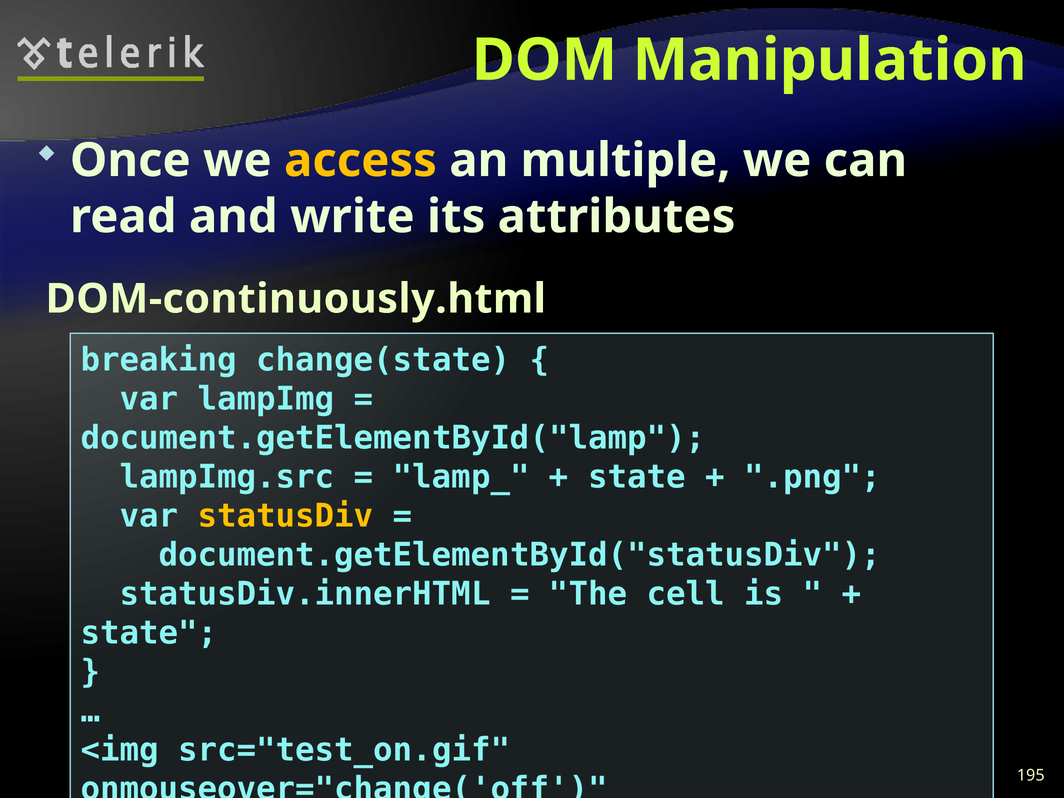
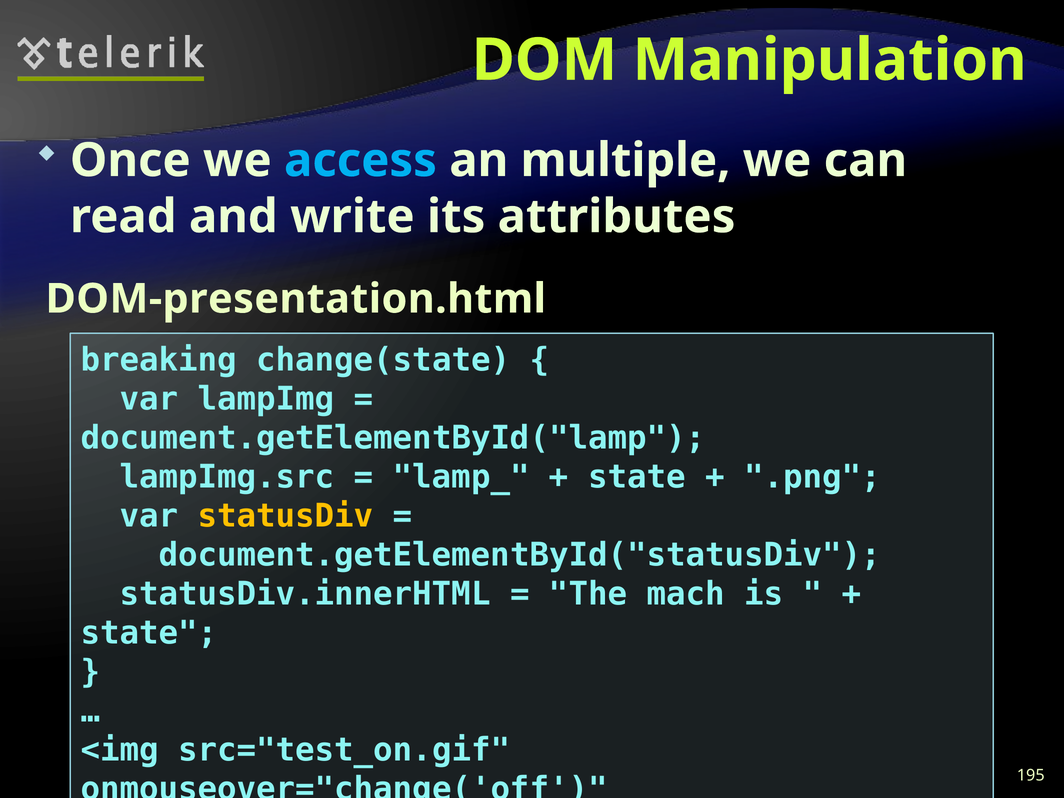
access colour: yellow -> light blue
DOM-continuously.html: DOM-continuously.html -> DOM-presentation.html
cell: cell -> mach
